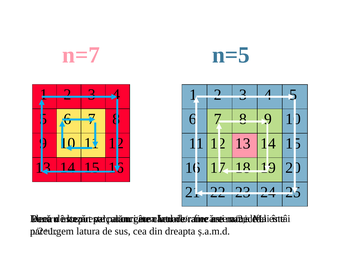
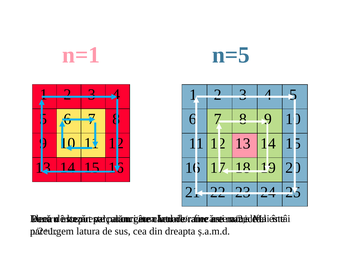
n=7: n=7 -> n=1
